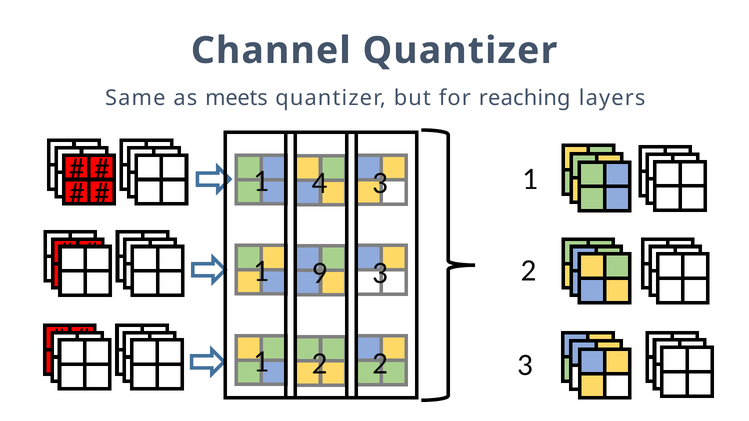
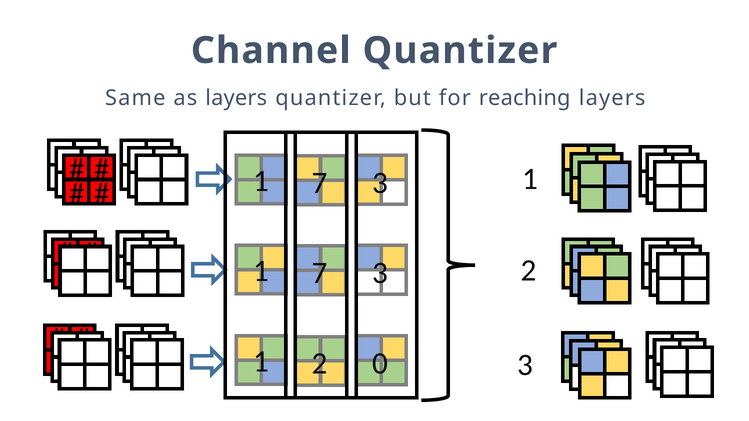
as meets: meets -> layers
4 at (319, 183): 4 -> 7
9 at (319, 273): 9 -> 7
2 2: 2 -> 0
